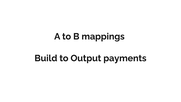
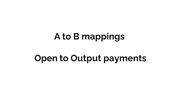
Build: Build -> Open
